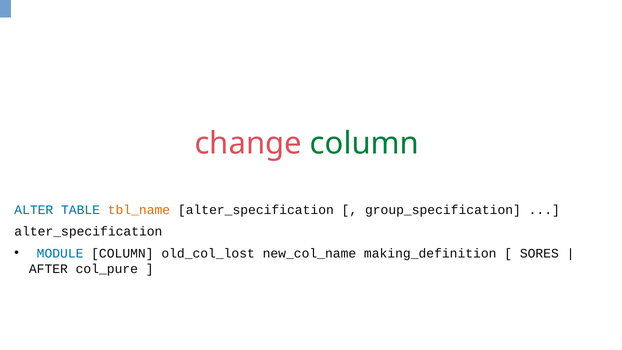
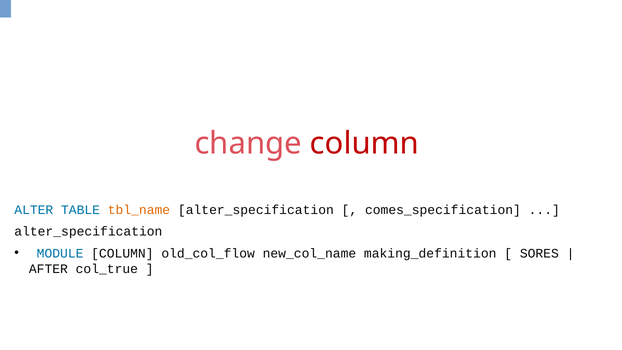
column at (365, 144) colour: green -> red
group_specification: group_specification -> comes_specification
old_col_lost: old_col_lost -> old_col_flow
col_pure: col_pure -> col_true
